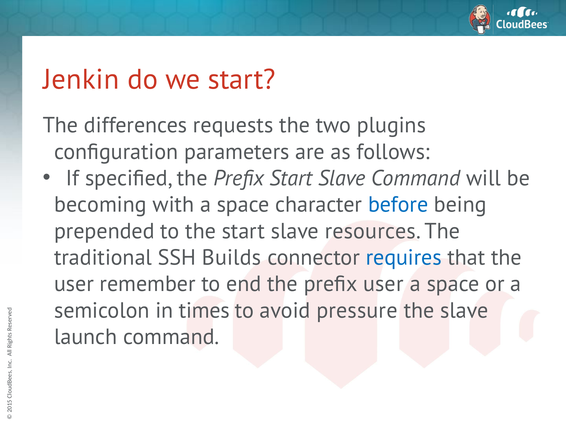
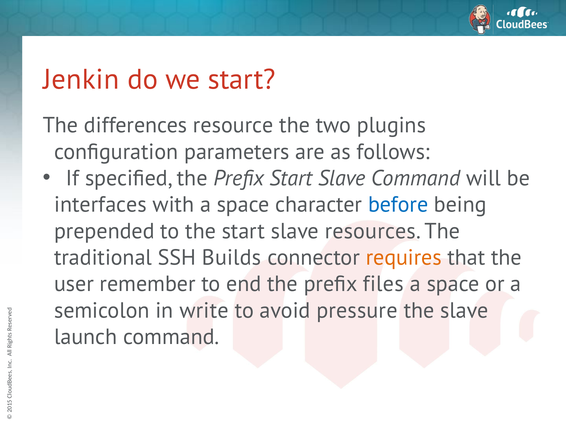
requests: requests -> resource
becoming: becoming -> interfaces
requires colour: blue -> orange
prefix user: user -> files
times: times -> write
